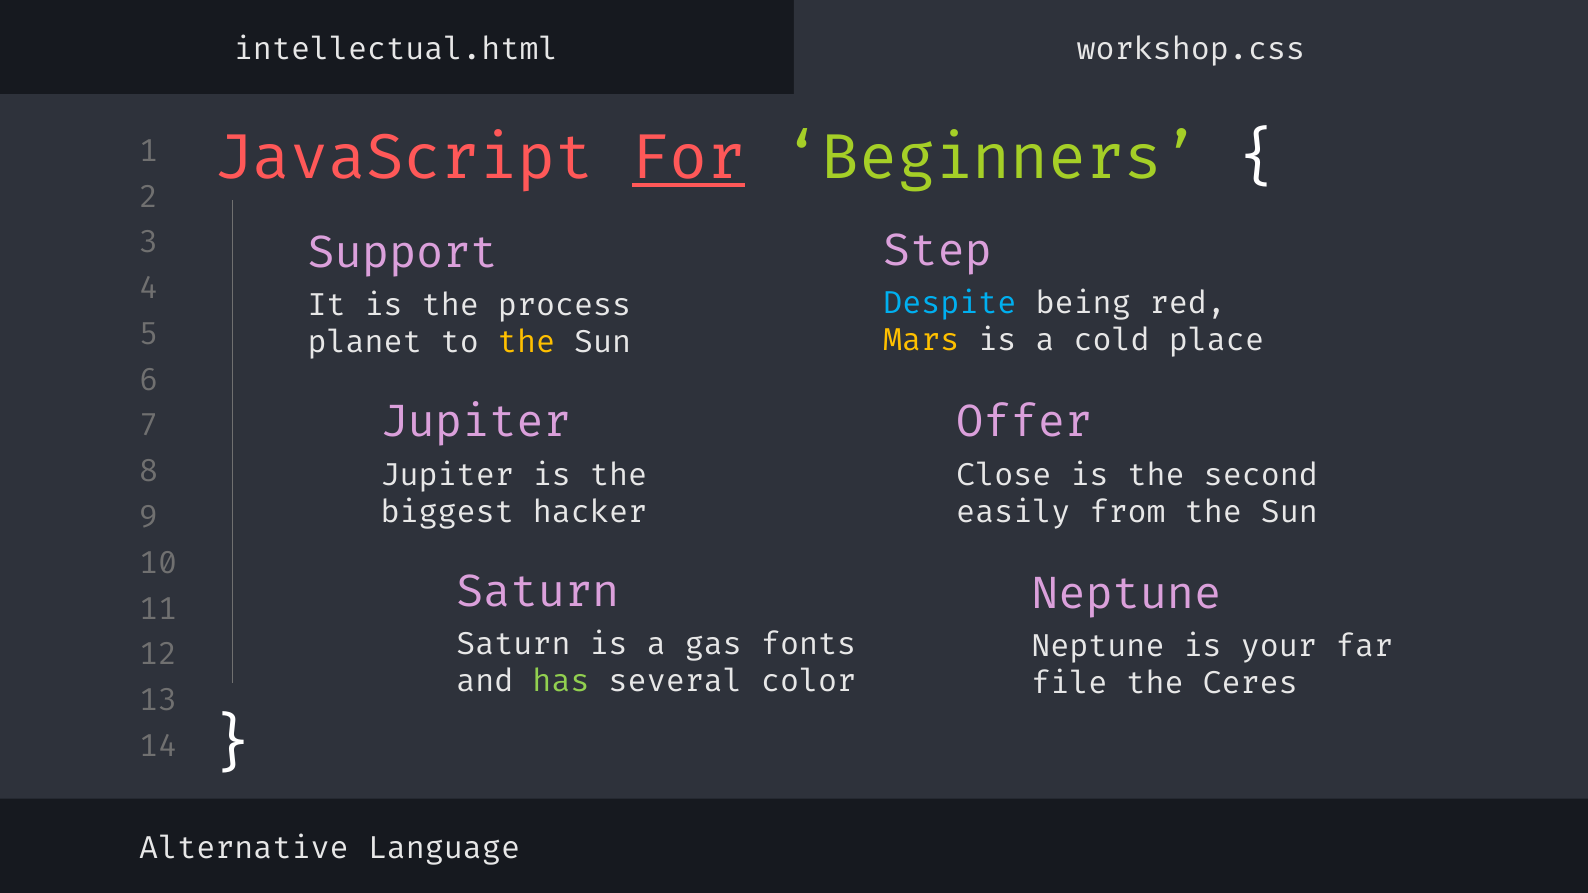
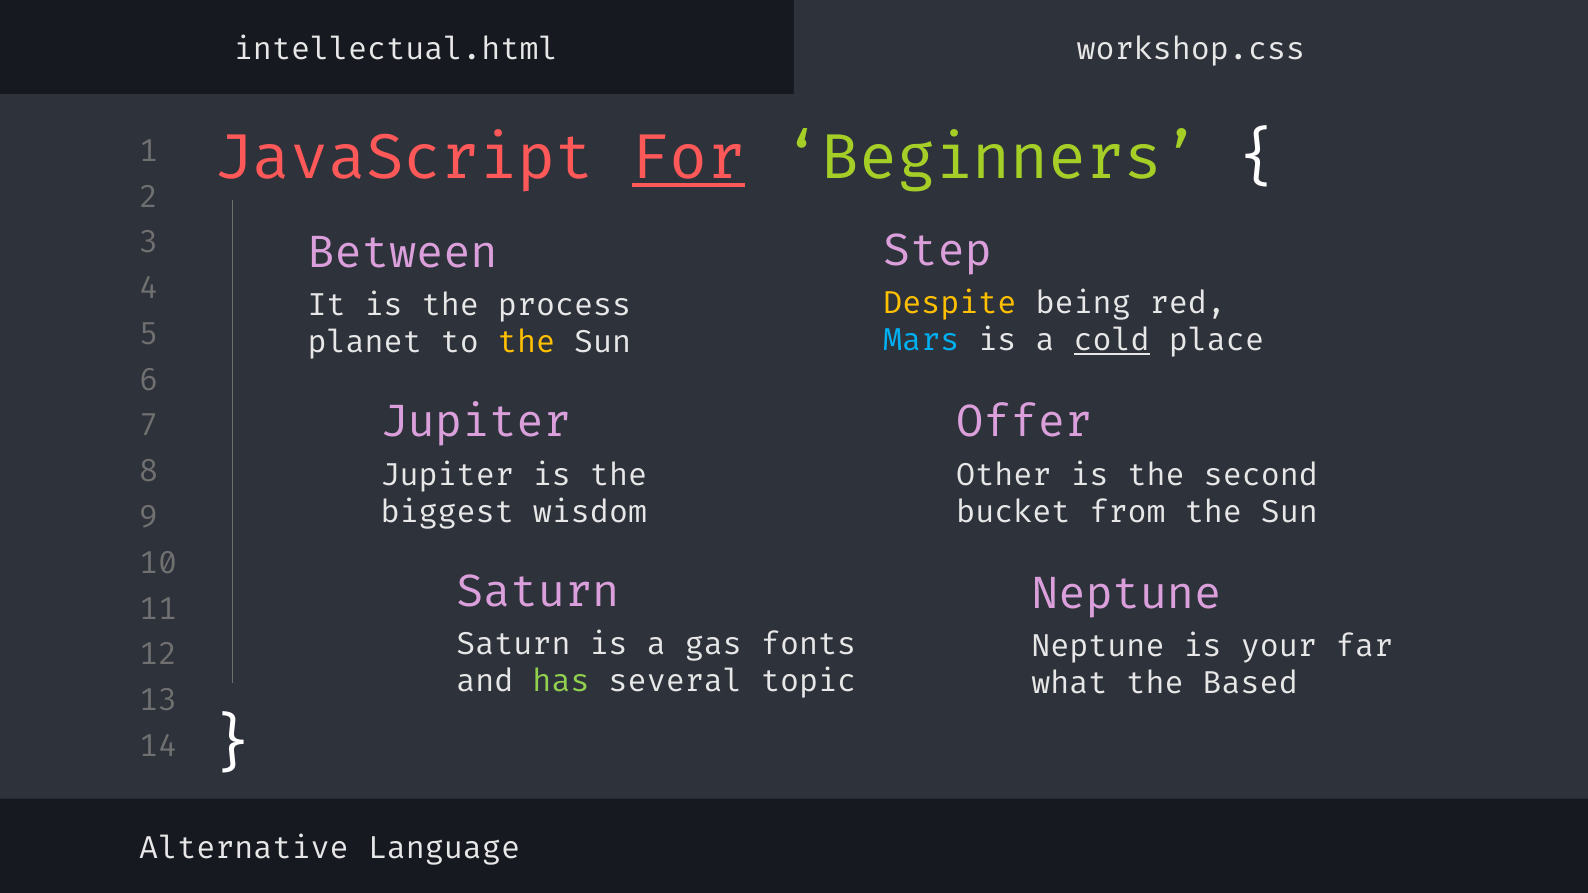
Support: Support -> Between
Despite colour: light blue -> yellow
Mars colour: yellow -> light blue
cold underline: none -> present
Close: Close -> Other
hacker: hacker -> wisdom
easily: easily -> bucket
color: color -> topic
file: file -> what
Ceres: Ceres -> Based
